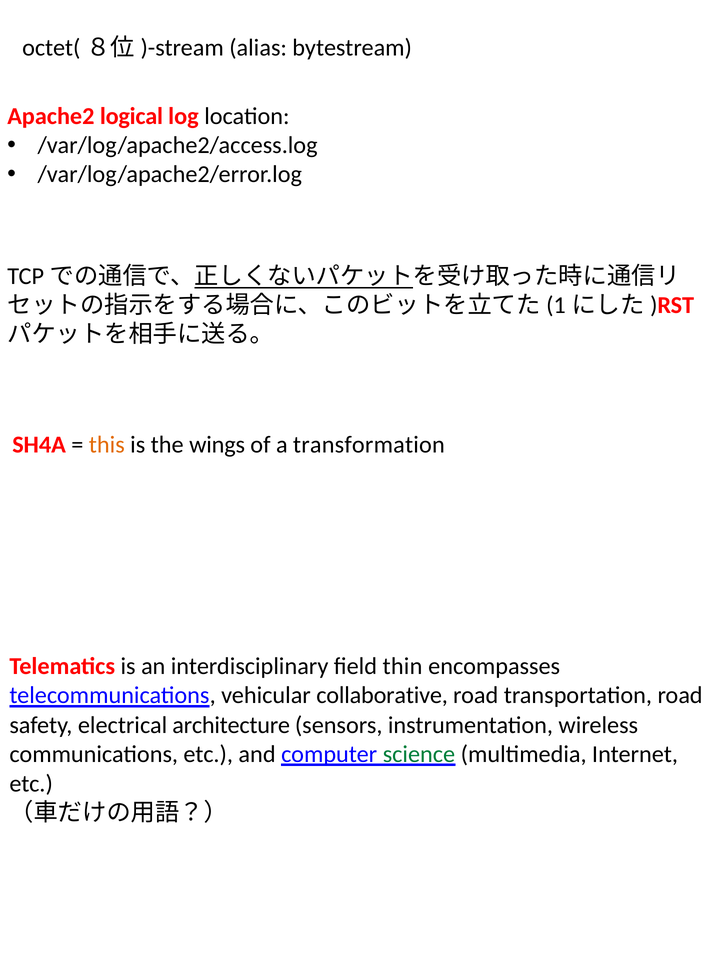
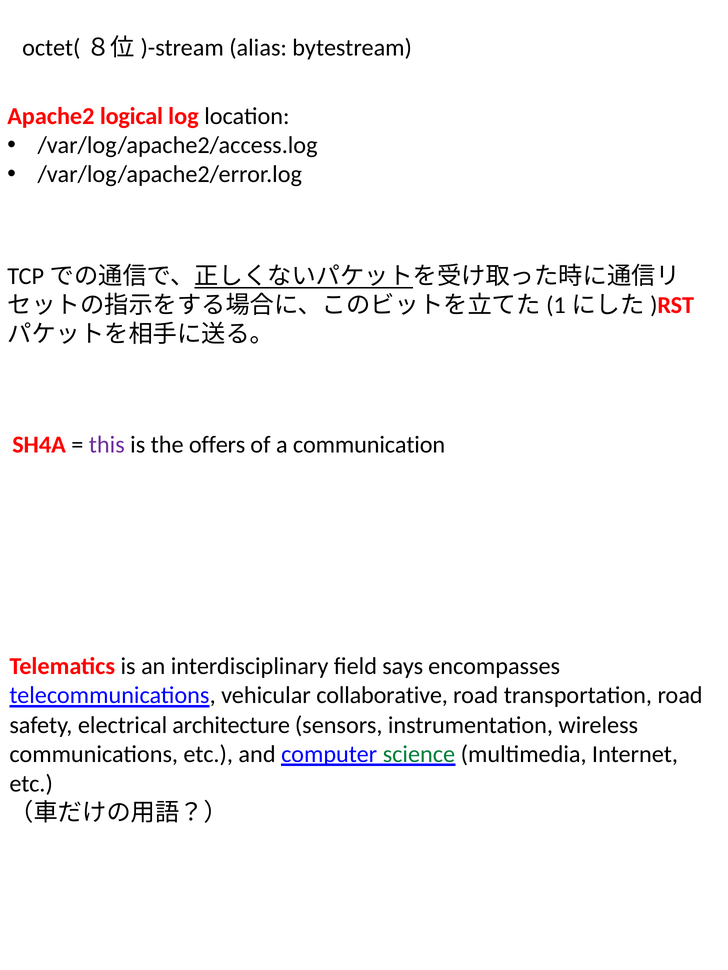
this colour: orange -> purple
wings: wings -> offers
transformation: transformation -> communication
thin: thin -> says
